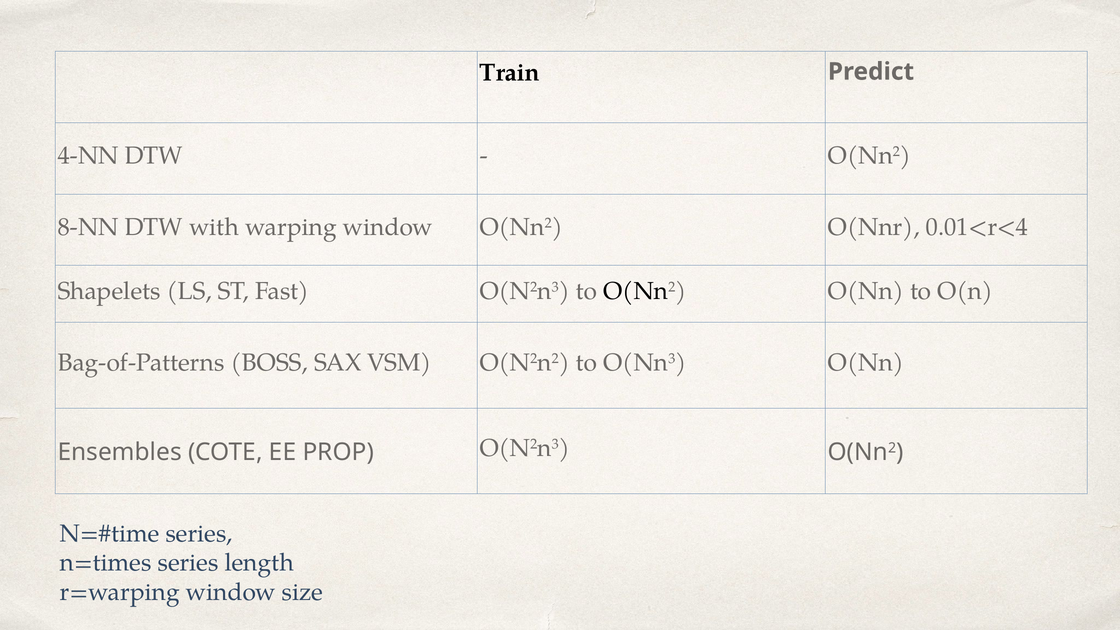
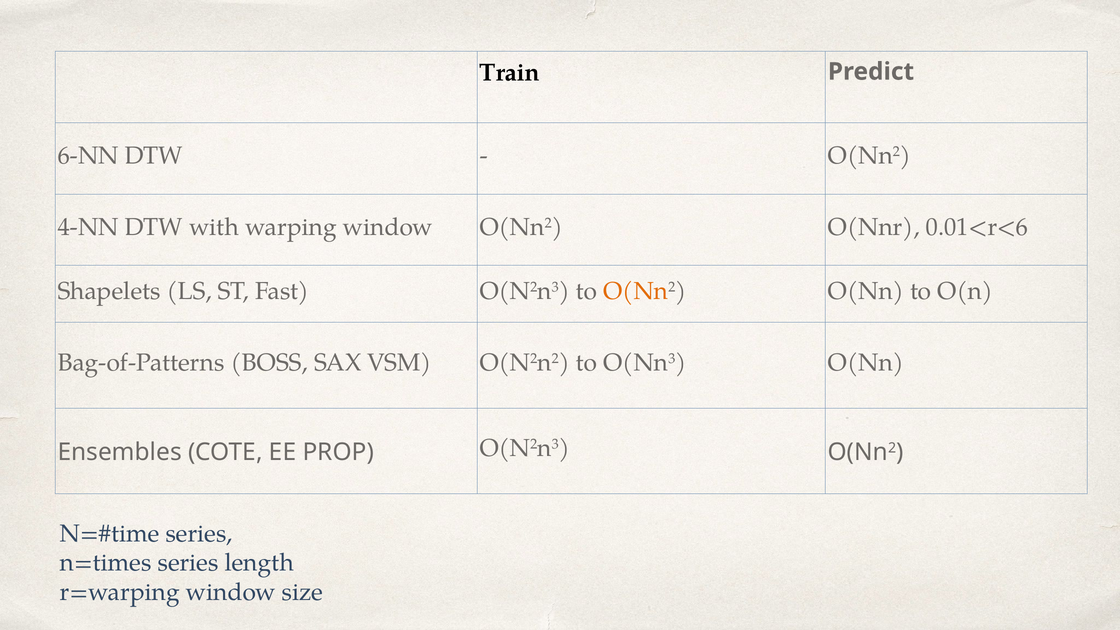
4-NN: 4-NN -> 6-NN
8-NN: 8-NN -> 4-NN
0.01<r<4: 0.01<r<4 -> 0.01<r<6
O(Nn at (636, 291) colour: black -> orange
